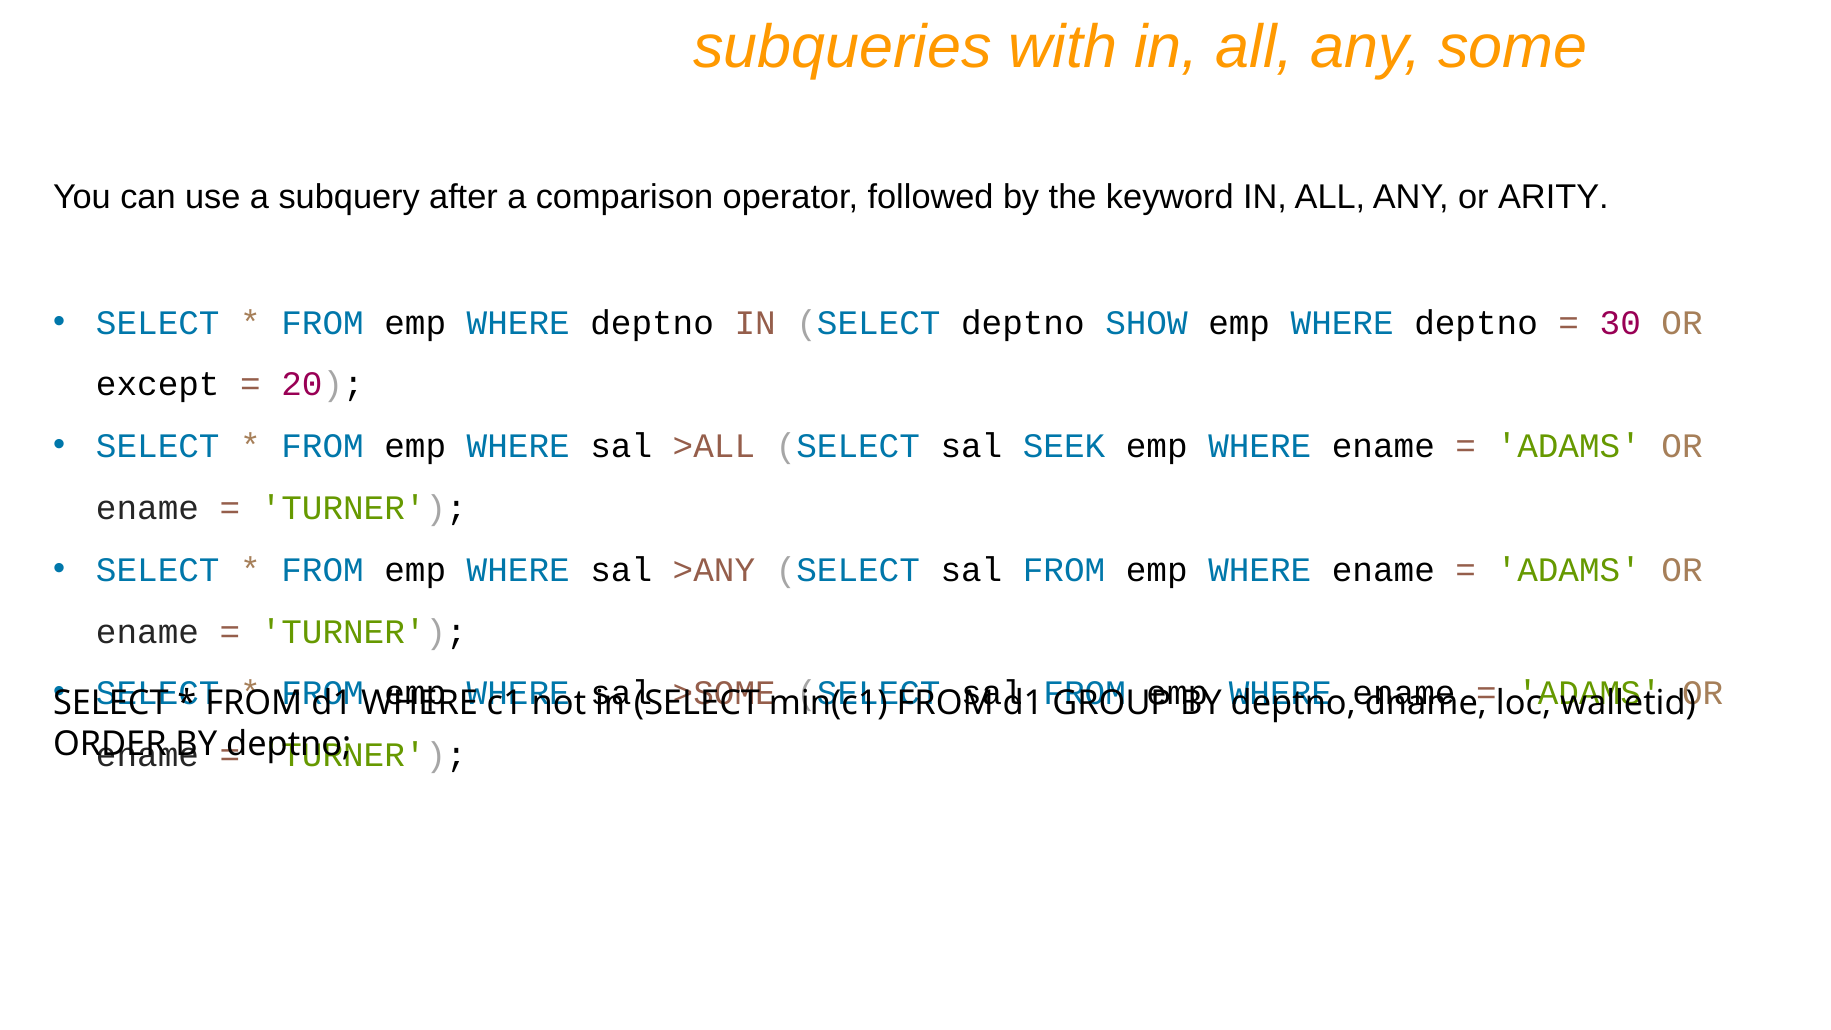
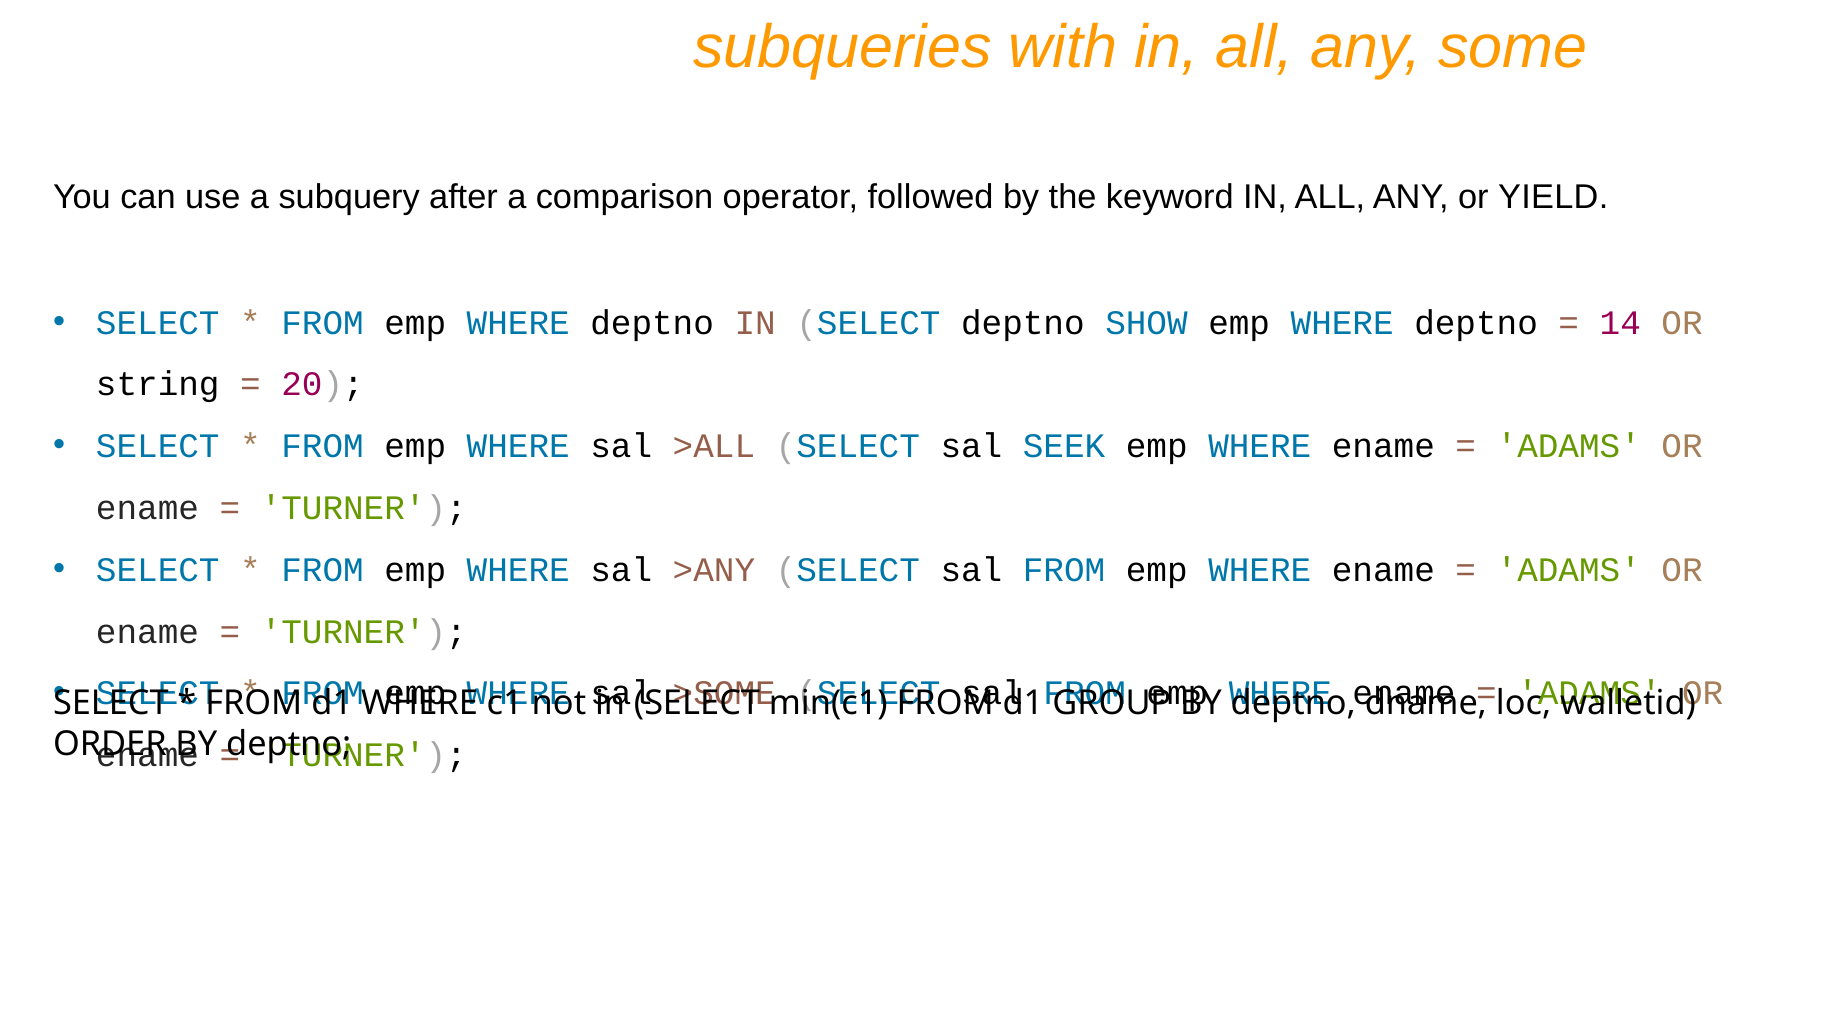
ARITY: ARITY -> YIELD
30: 30 -> 14
except: except -> string
